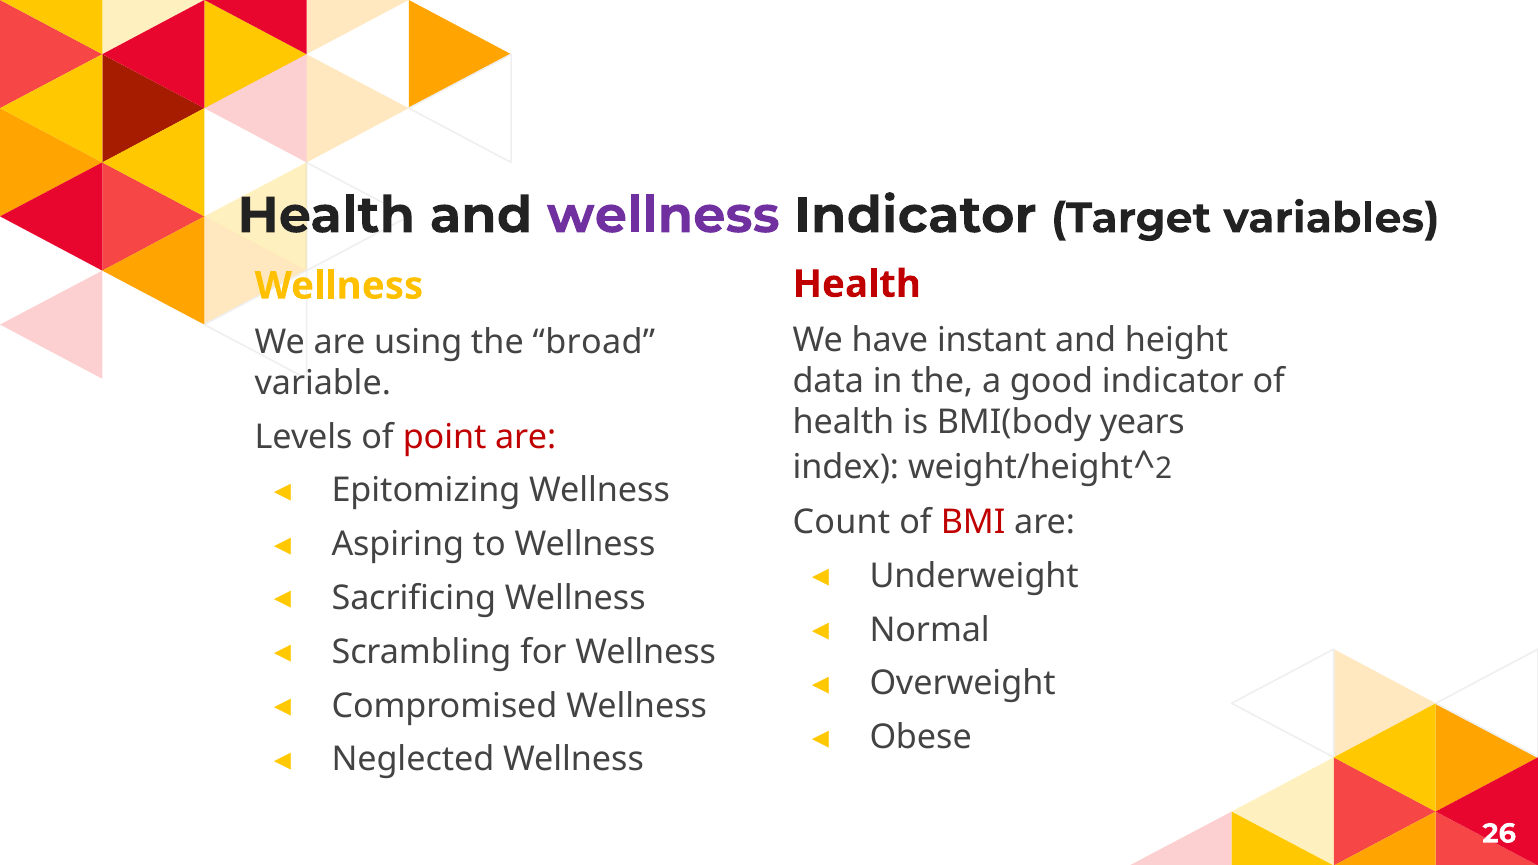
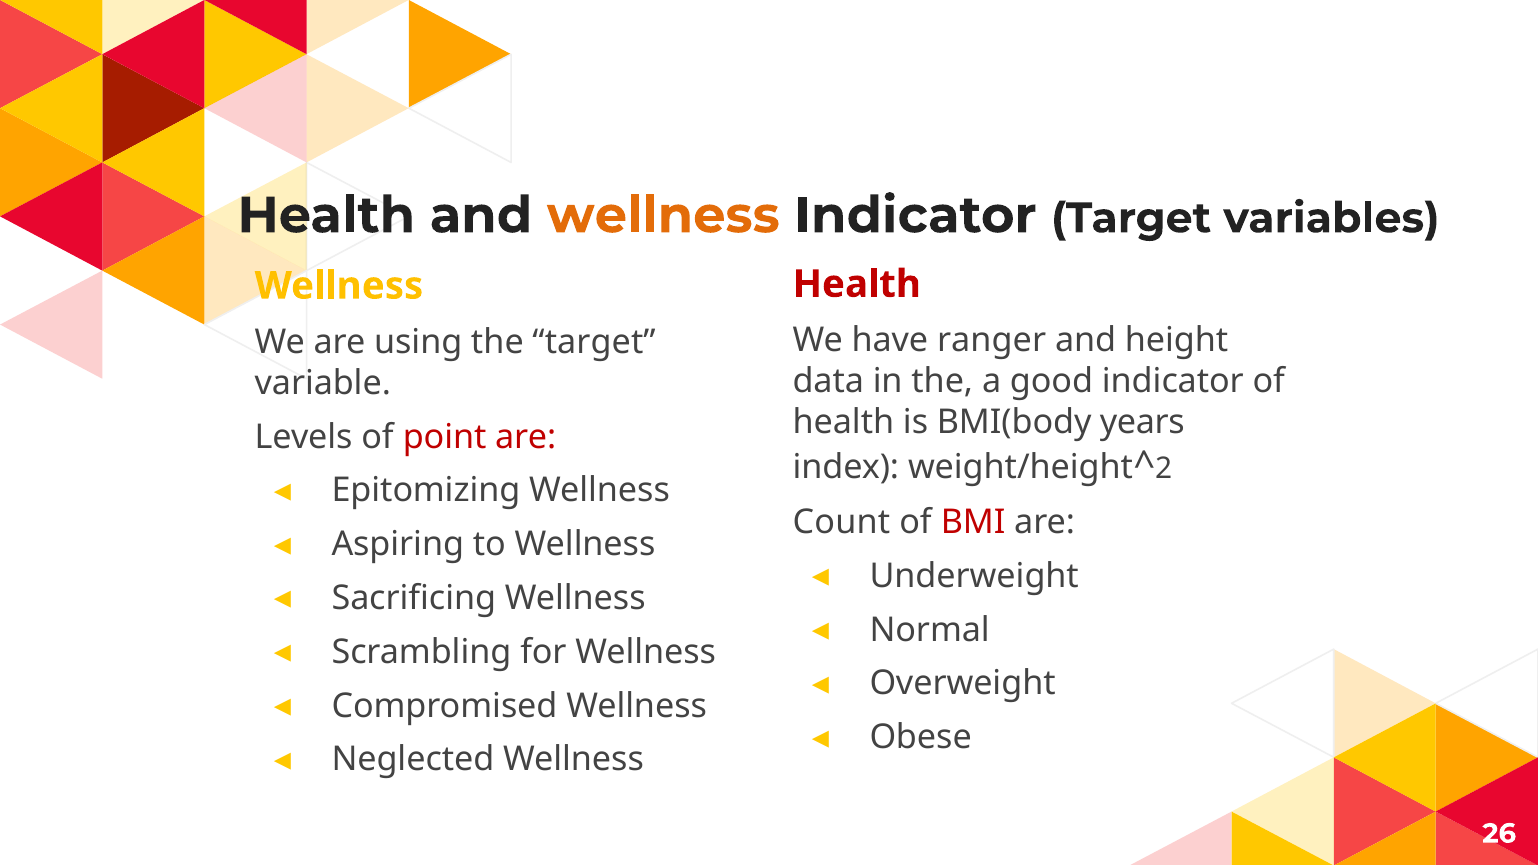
wellness at (663, 216) colour: purple -> orange
instant: instant -> ranger
the broad: broad -> target
